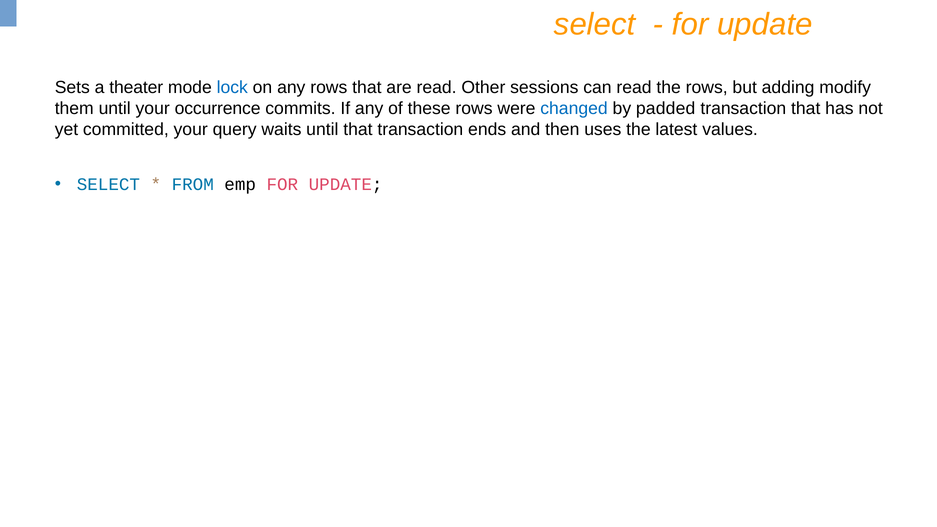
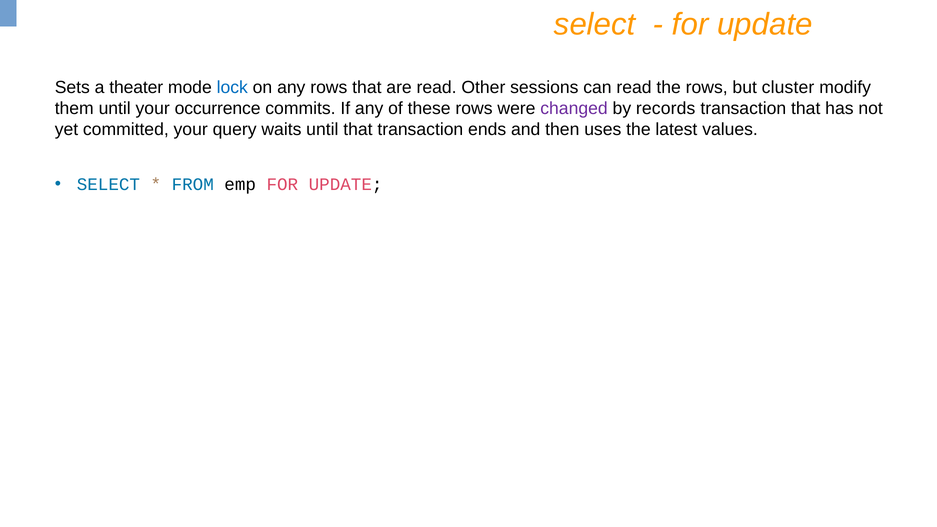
adding: adding -> cluster
changed colour: blue -> purple
padded: padded -> records
